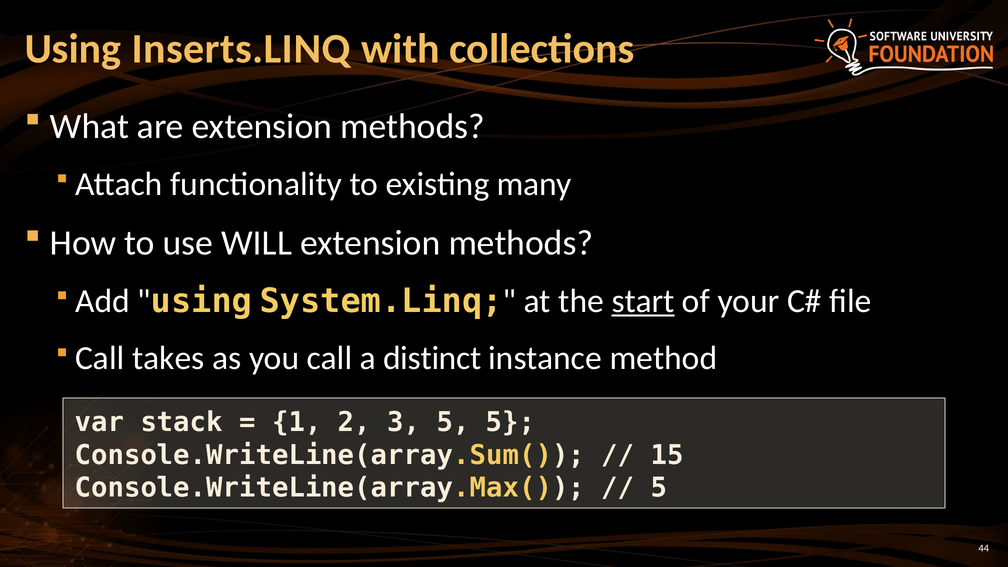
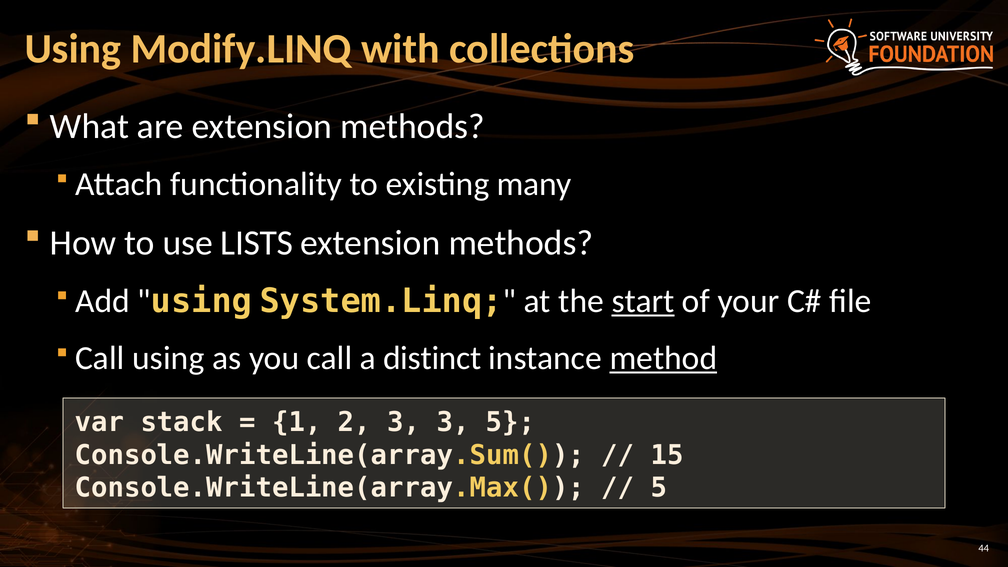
Inserts.LINQ: Inserts.LINQ -> Modify.LINQ
WILL: WILL -> LISTS
Call takes: takes -> using
method underline: none -> present
3 5: 5 -> 3
